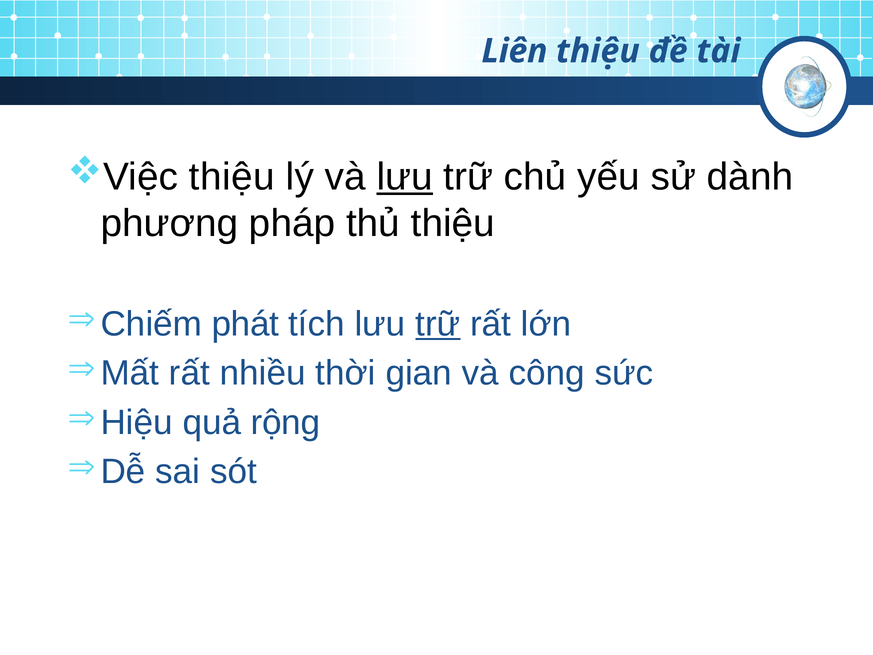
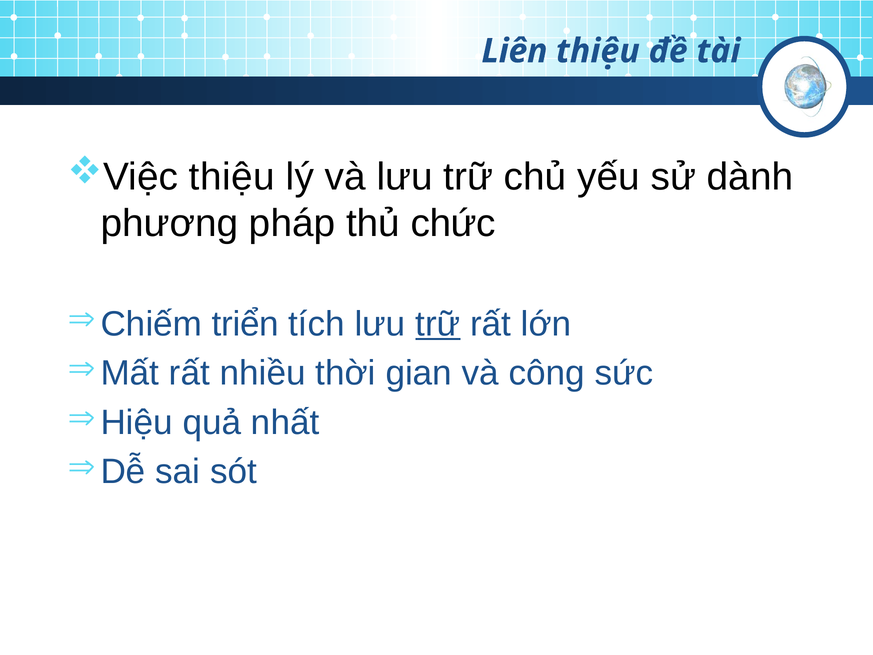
lưu at (405, 177) underline: present -> none
thủ thiệu: thiệu -> chức
phát: phát -> triển
rộng: rộng -> nhất
